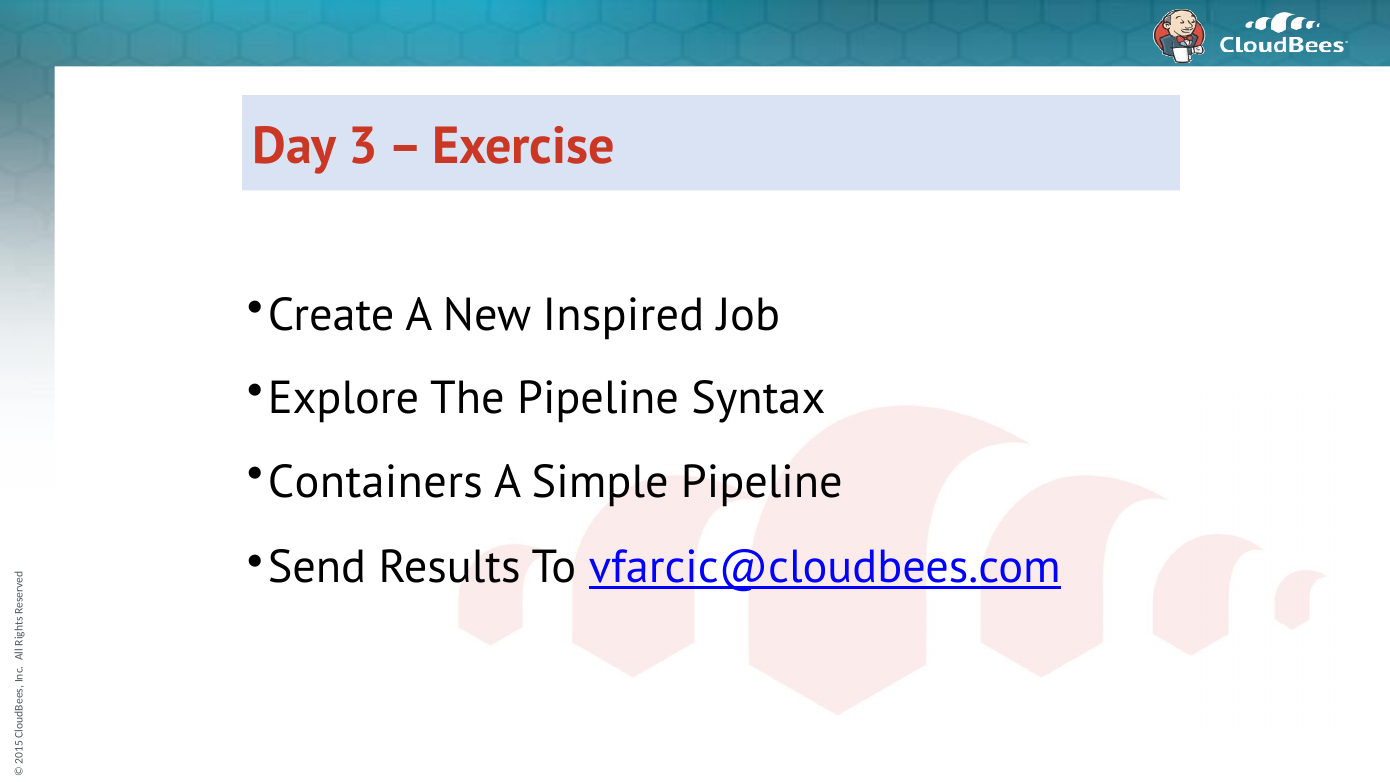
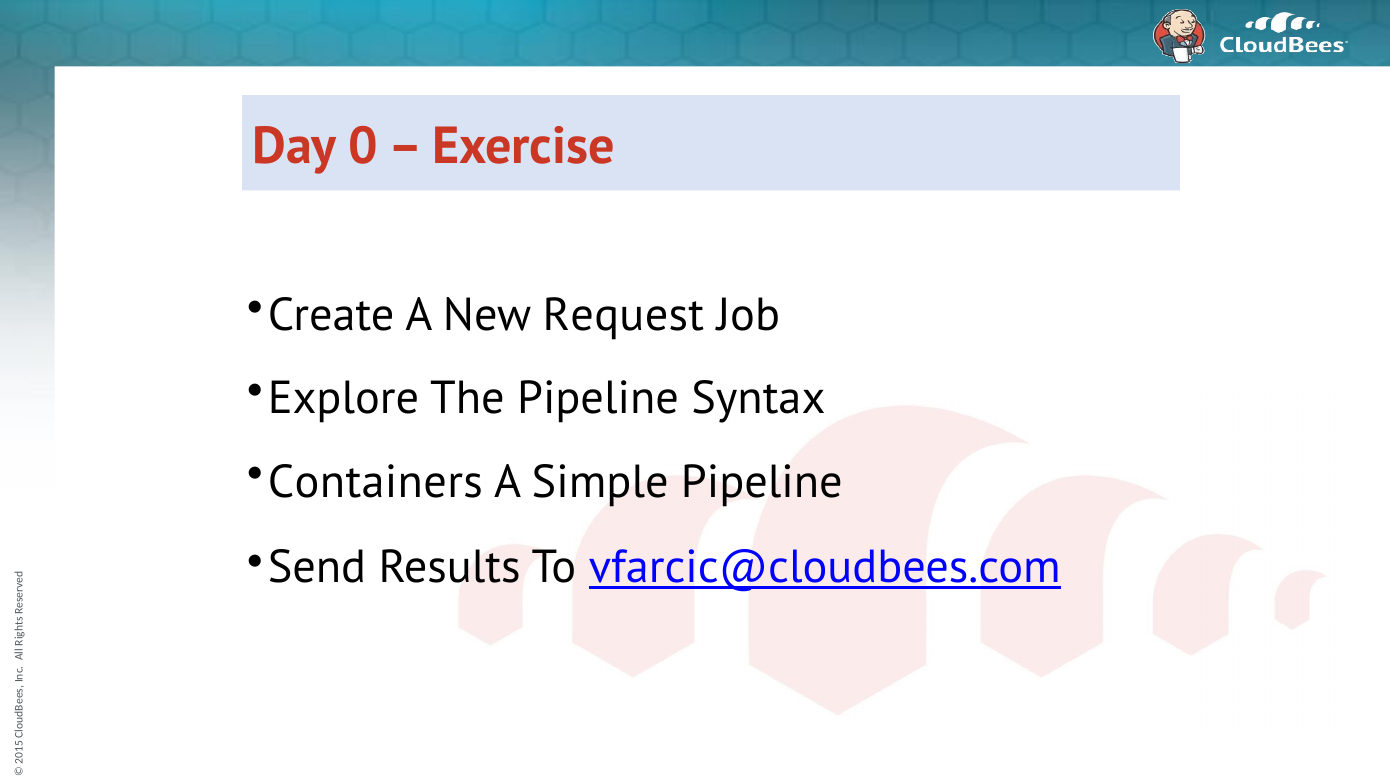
Day 3: 3 -> 0
Inspired: Inspired -> Request
